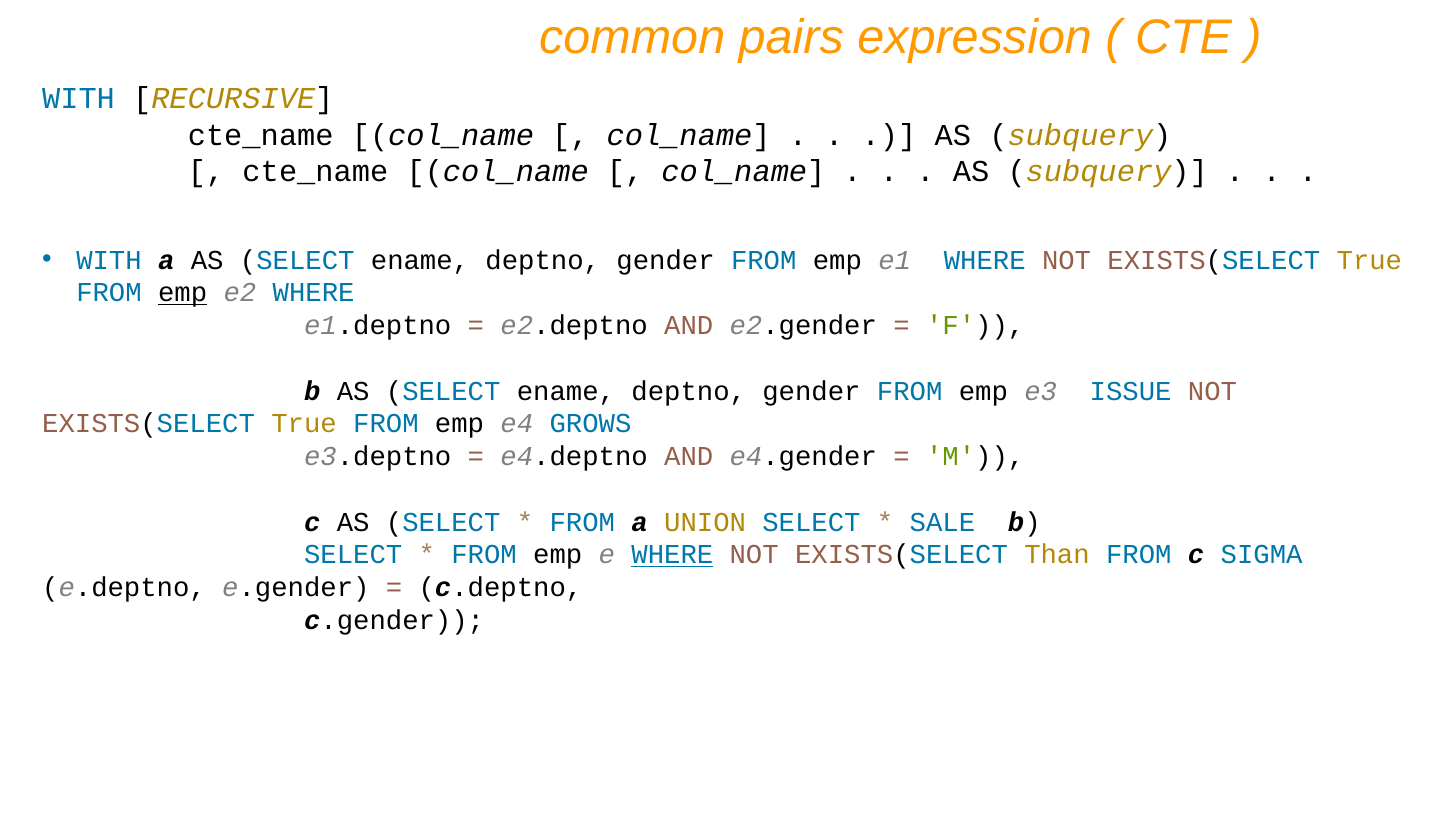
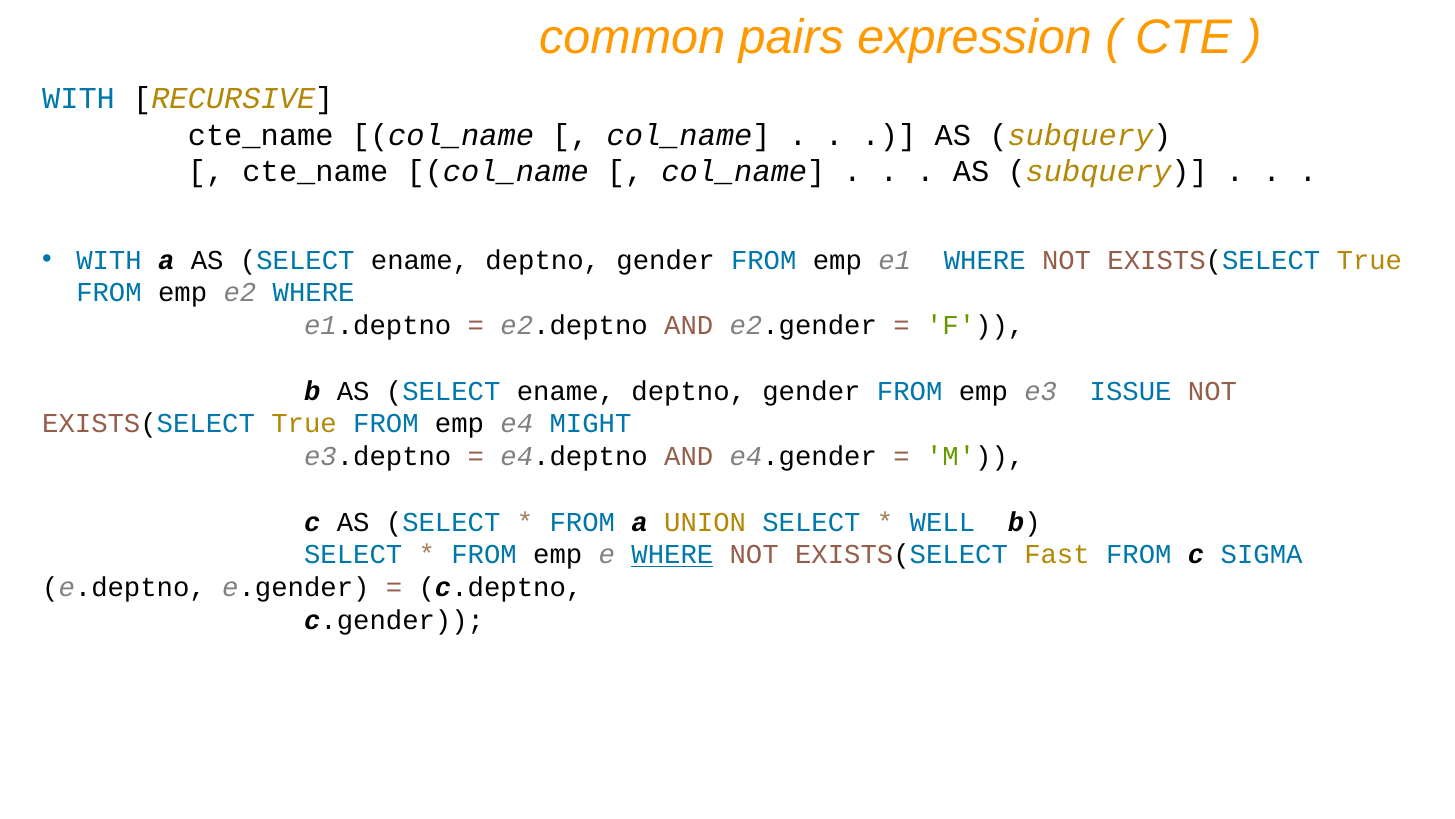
emp at (183, 293) underline: present -> none
GROWS: GROWS -> MIGHT
SALE: SALE -> WELL
Than: Than -> Fast
